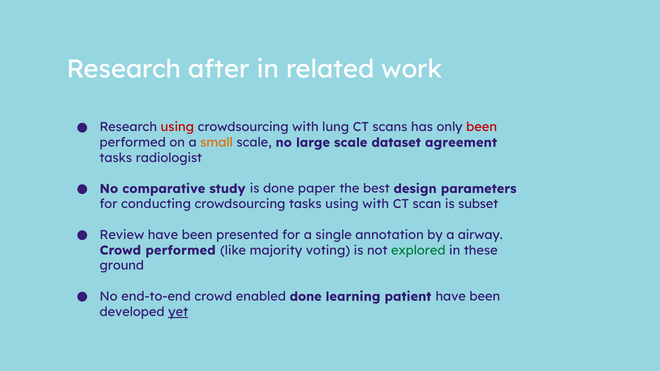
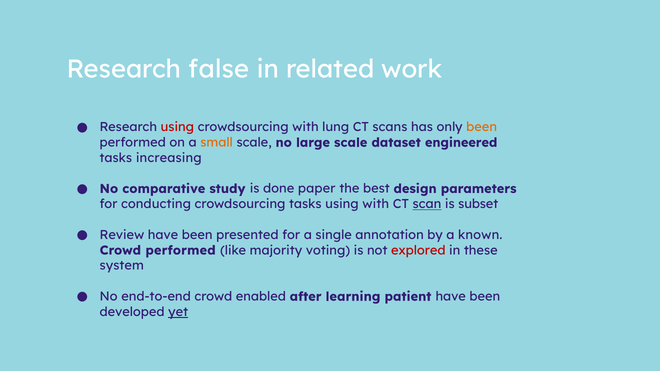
after: after -> false
been at (482, 127) colour: red -> orange
agreement: agreement -> engineered
radiologist: radiologist -> increasing
scan underline: none -> present
airway: airway -> known
explored colour: green -> red
ground: ground -> system
enabled done: done -> after
